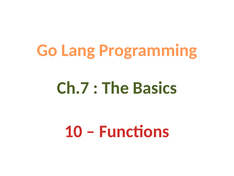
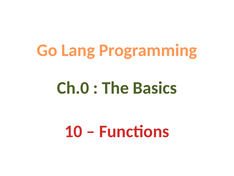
Ch.7: Ch.7 -> Ch.0
